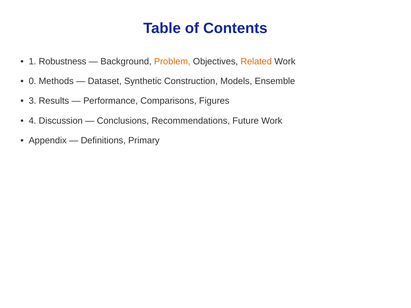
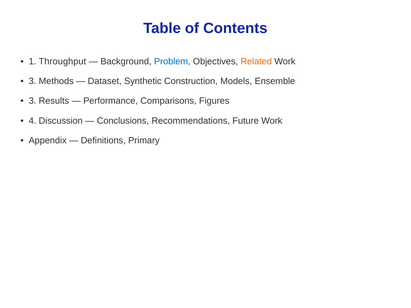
Robustness: Robustness -> Throughput
Problem colour: orange -> blue
0 at (32, 81): 0 -> 3
